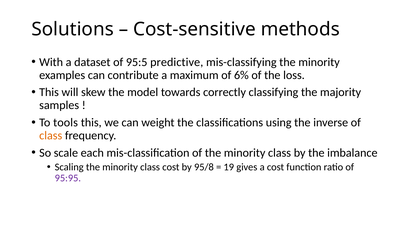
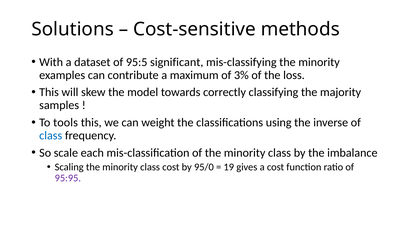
predictive: predictive -> significant
6%: 6% -> 3%
class at (51, 136) colour: orange -> blue
95/8: 95/8 -> 95/0
